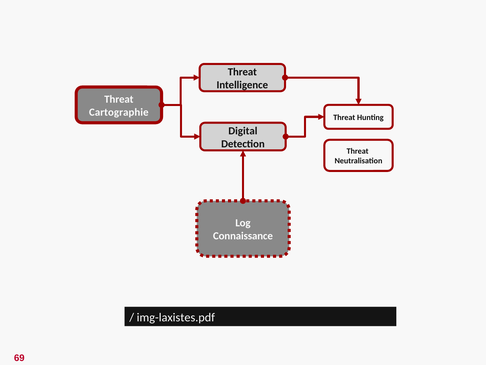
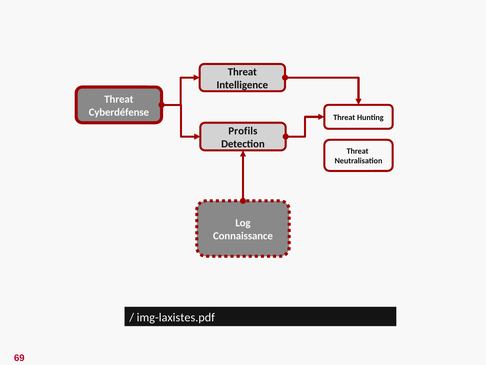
Cartographie: Cartographie -> Cyberdéfense
Digital: Digital -> Profils
